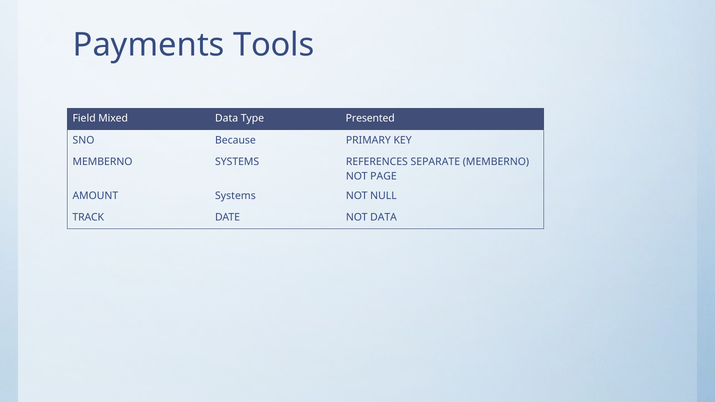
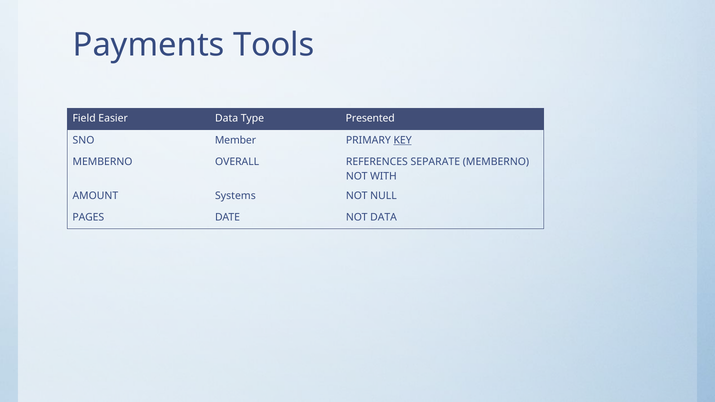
Mixed: Mixed -> Easier
Because: Because -> Member
KEY underline: none -> present
MEMBERNO SYSTEMS: SYSTEMS -> OVERALL
PAGE: PAGE -> WITH
TRACK: TRACK -> PAGES
